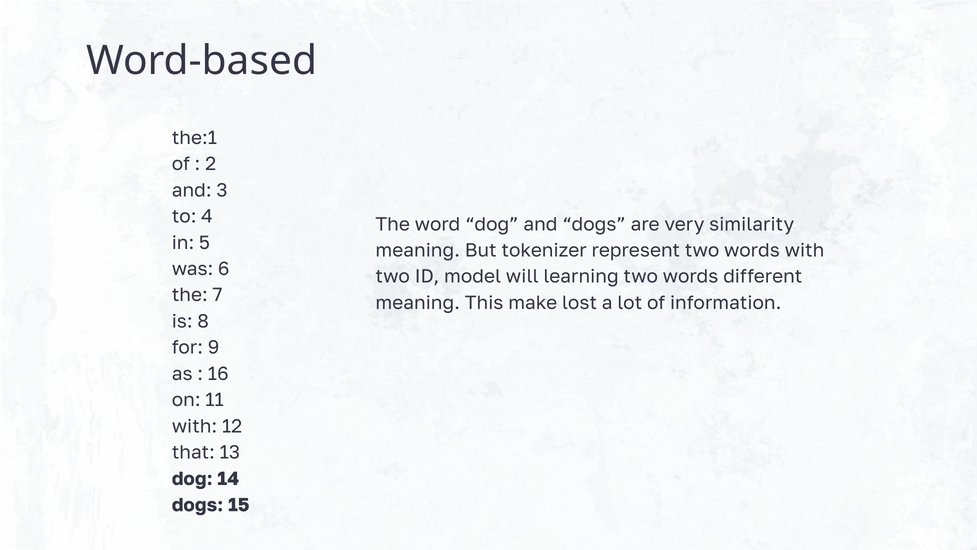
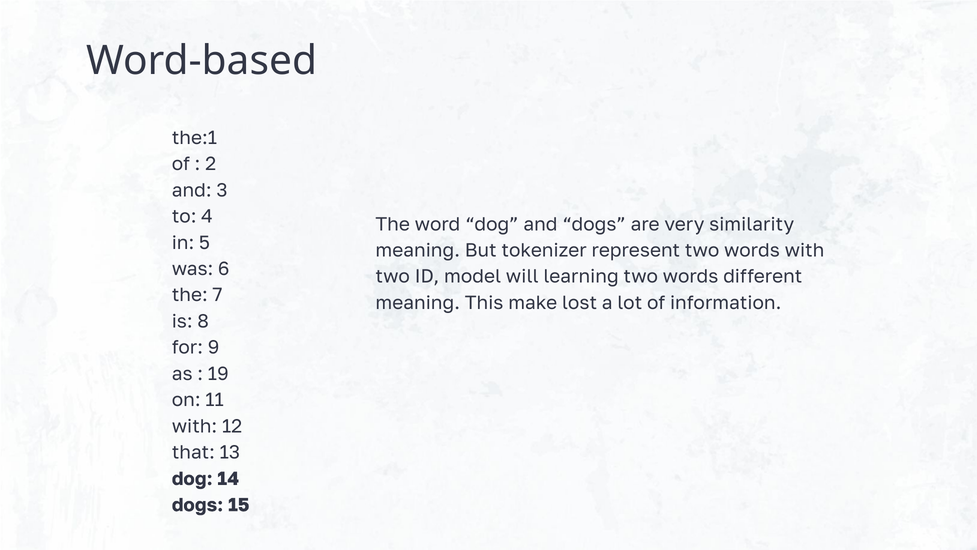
16: 16 -> 19
